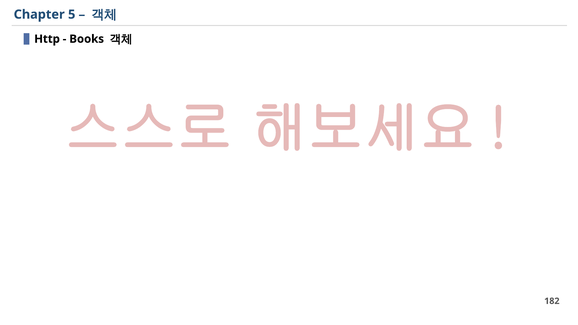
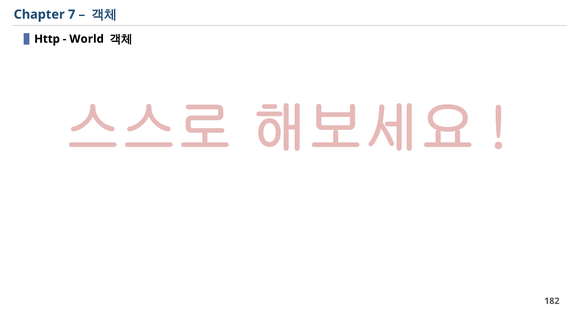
5: 5 -> 7
Books: Books -> World
